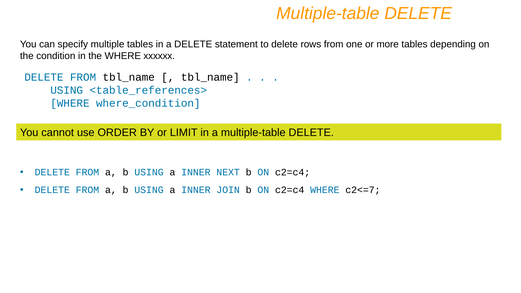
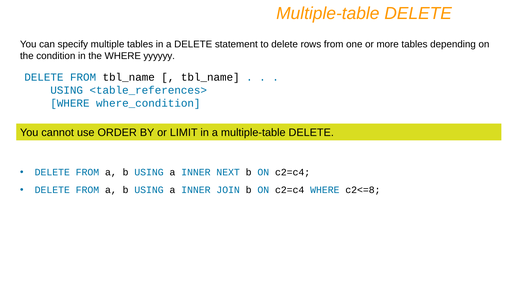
xxxxxx: xxxxxx -> yyyyyy
c2<=7: c2<=7 -> c2<=8
